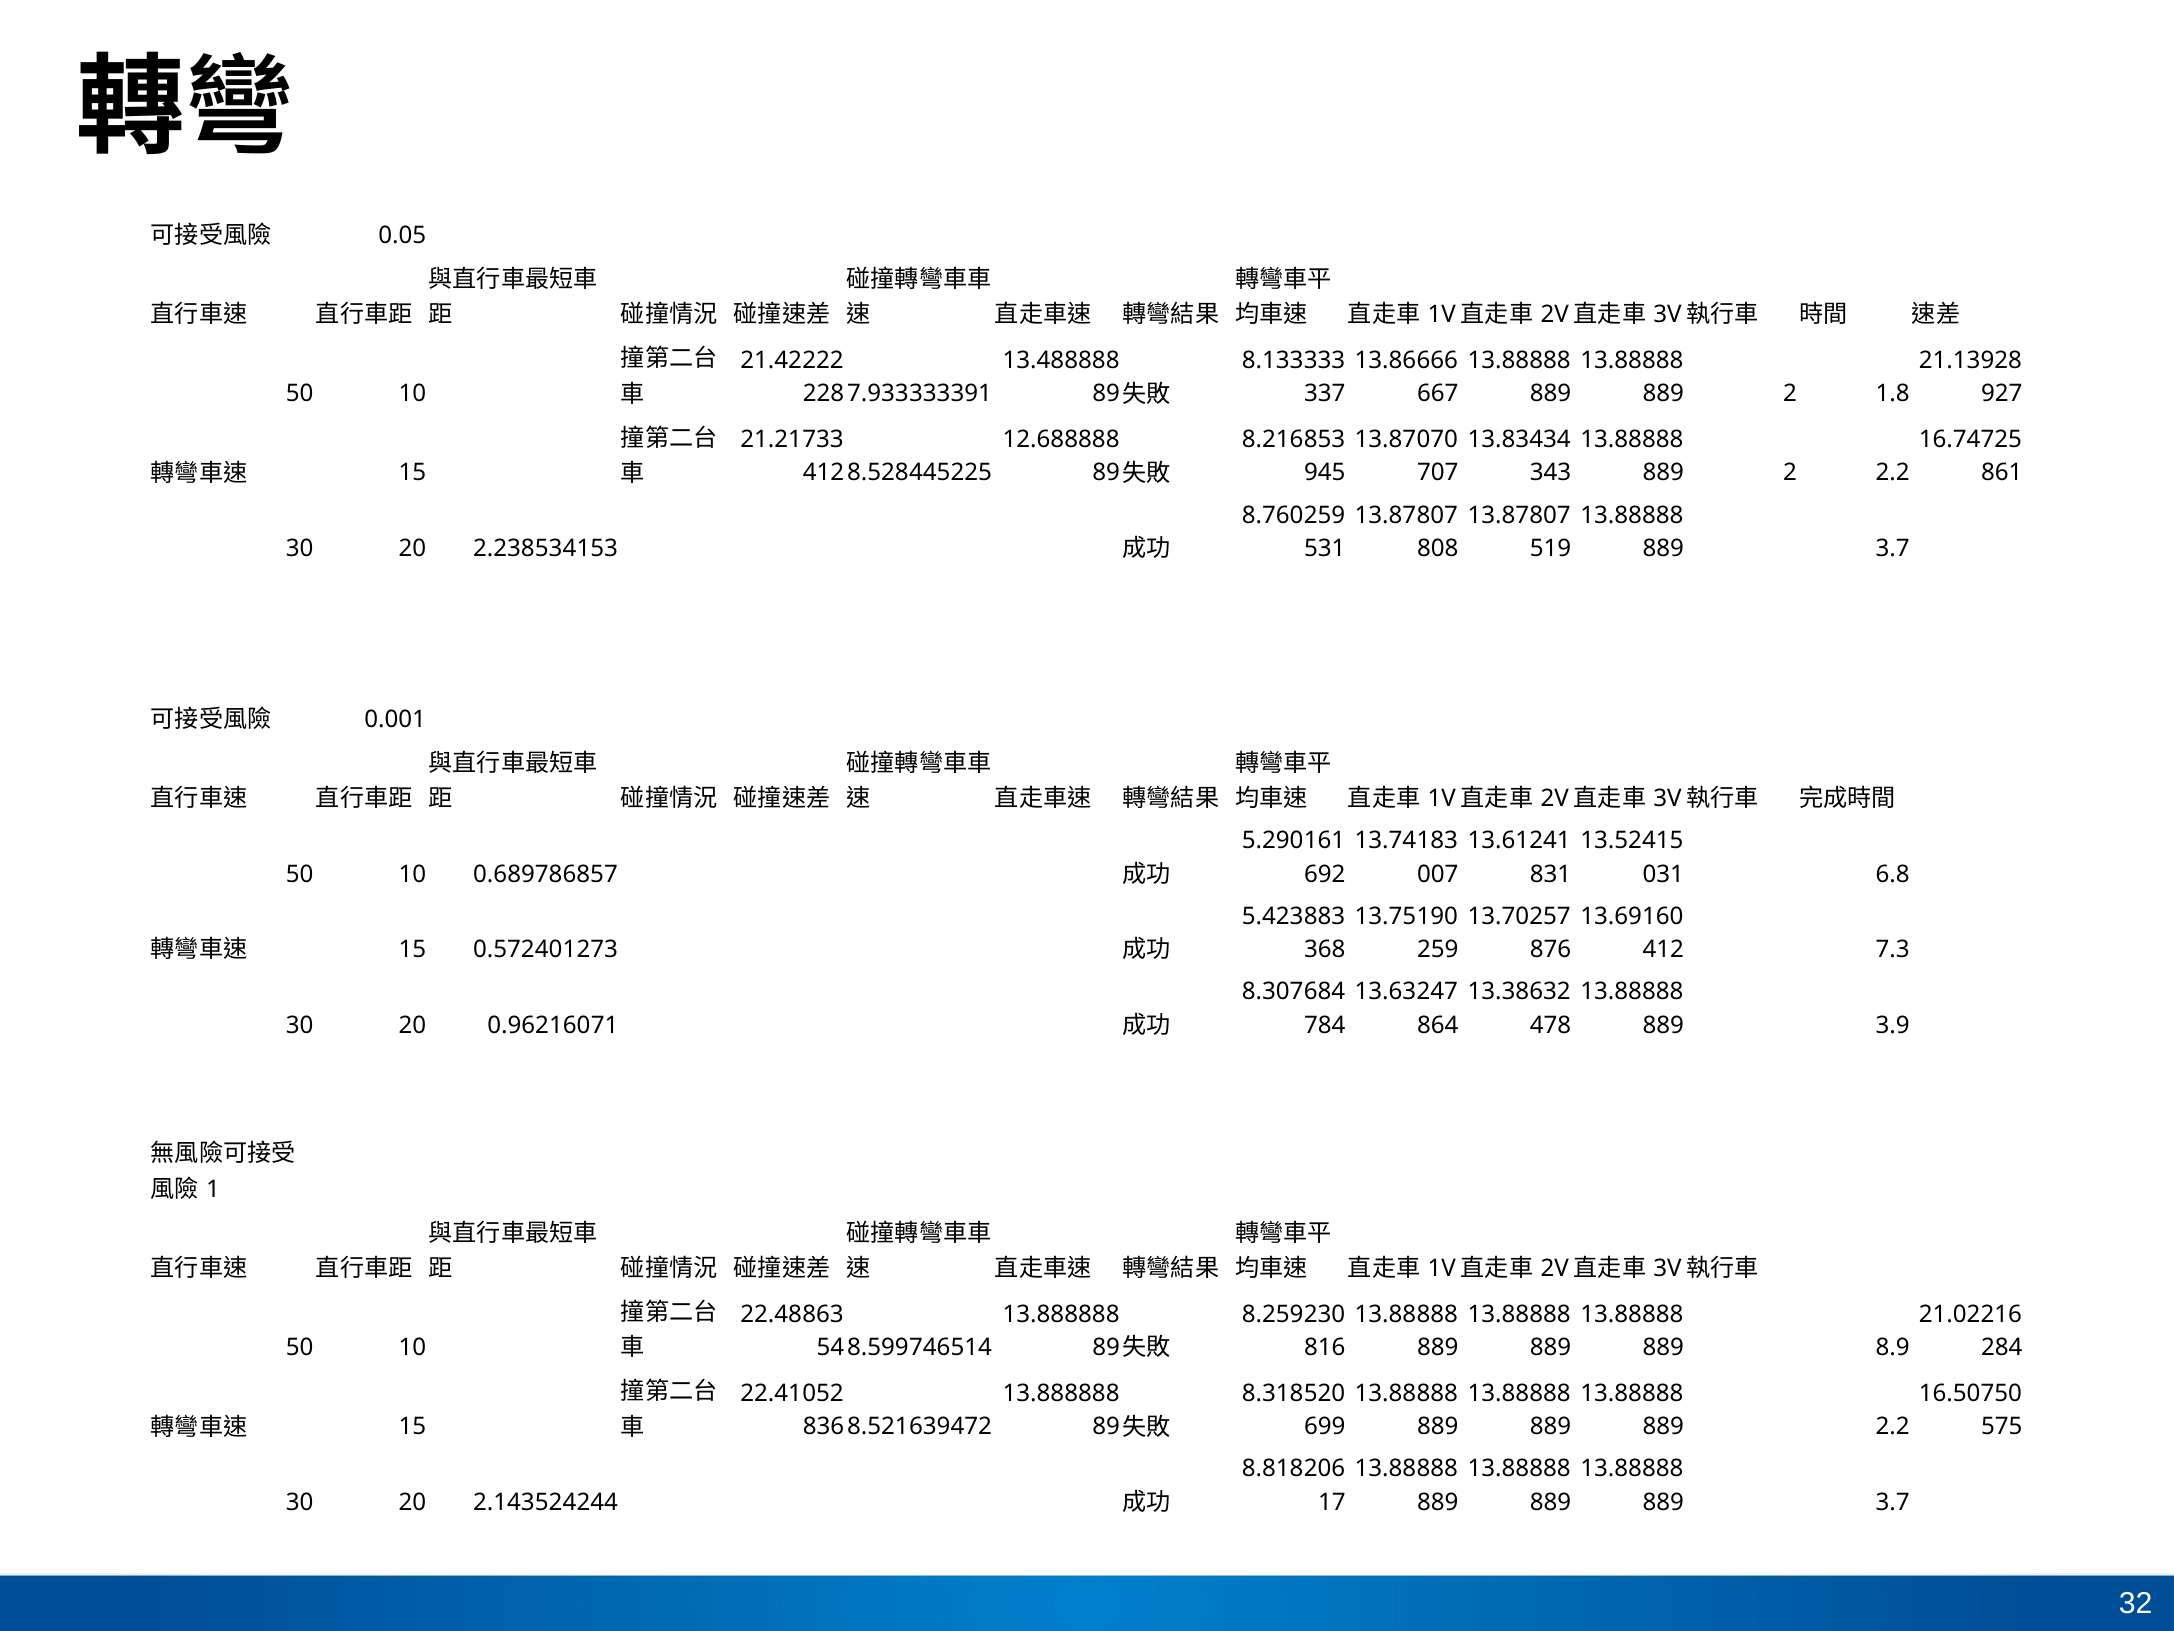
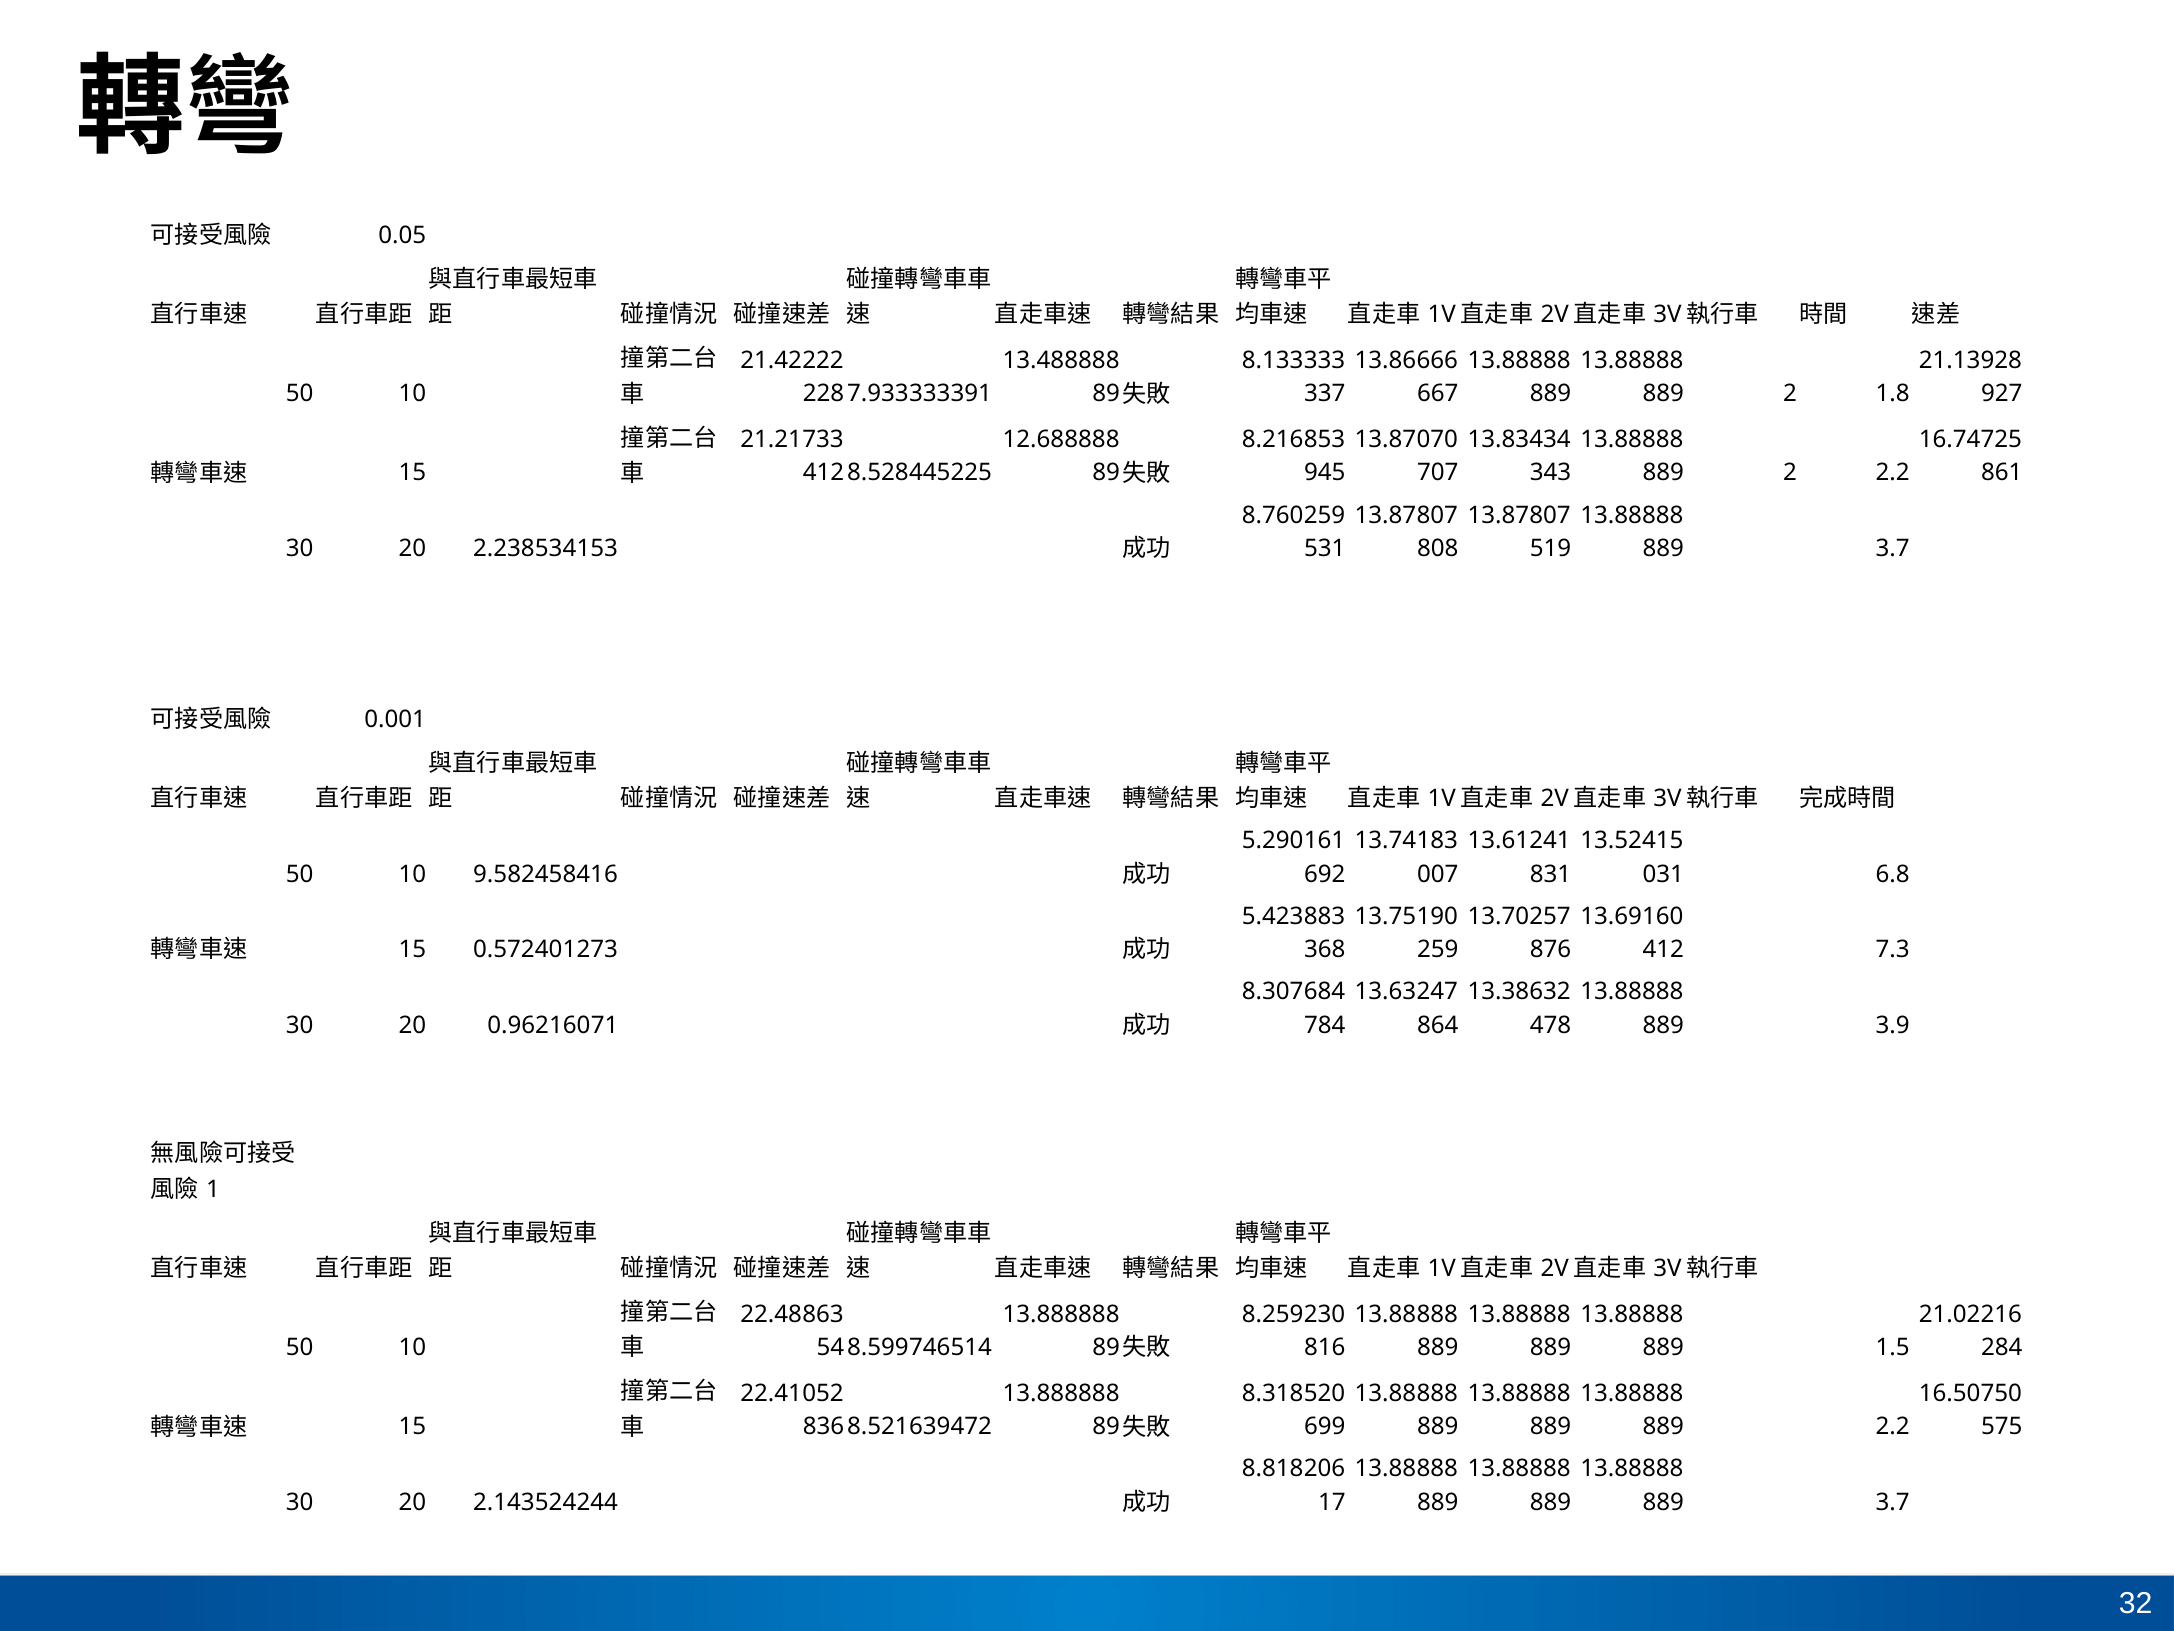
0.689786857: 0.689786857 -> 9.582458416
8.9: 8.9 -> 1.5
